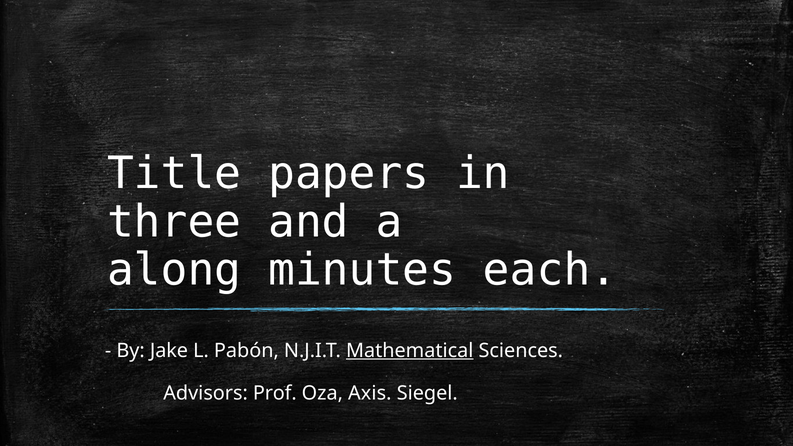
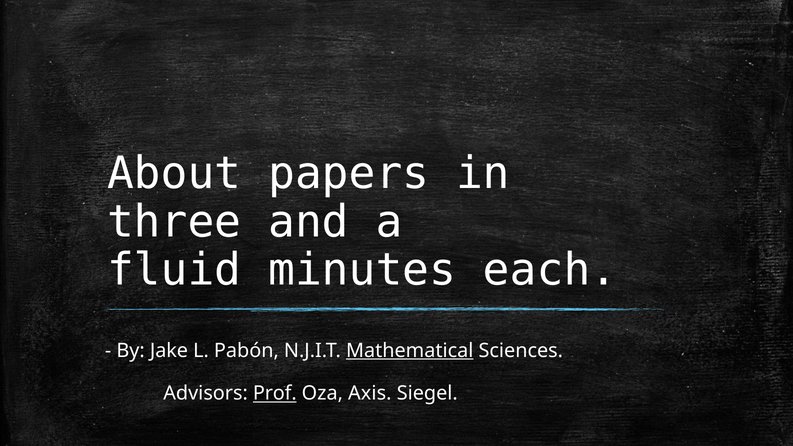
Title: Title -> About
along: along -> fluid
Prof underline: none -> present
